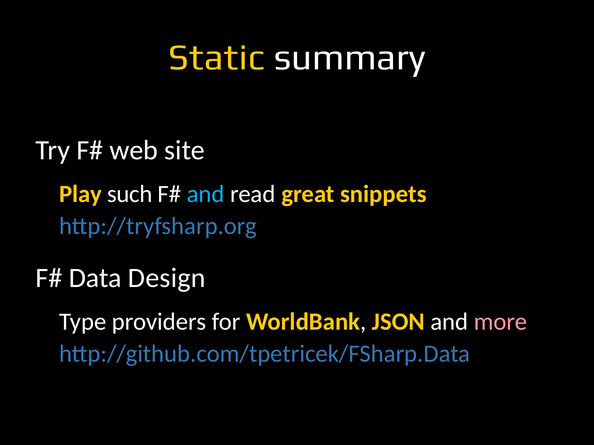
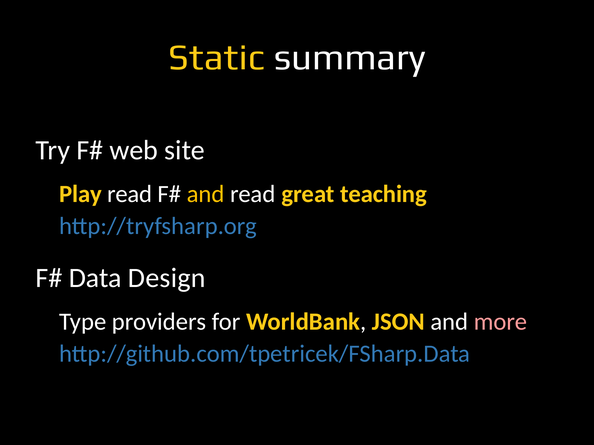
Play such: such -> read
and at (206, 194) colour: light blue -> yellow
snippets: snippets -> teaching
